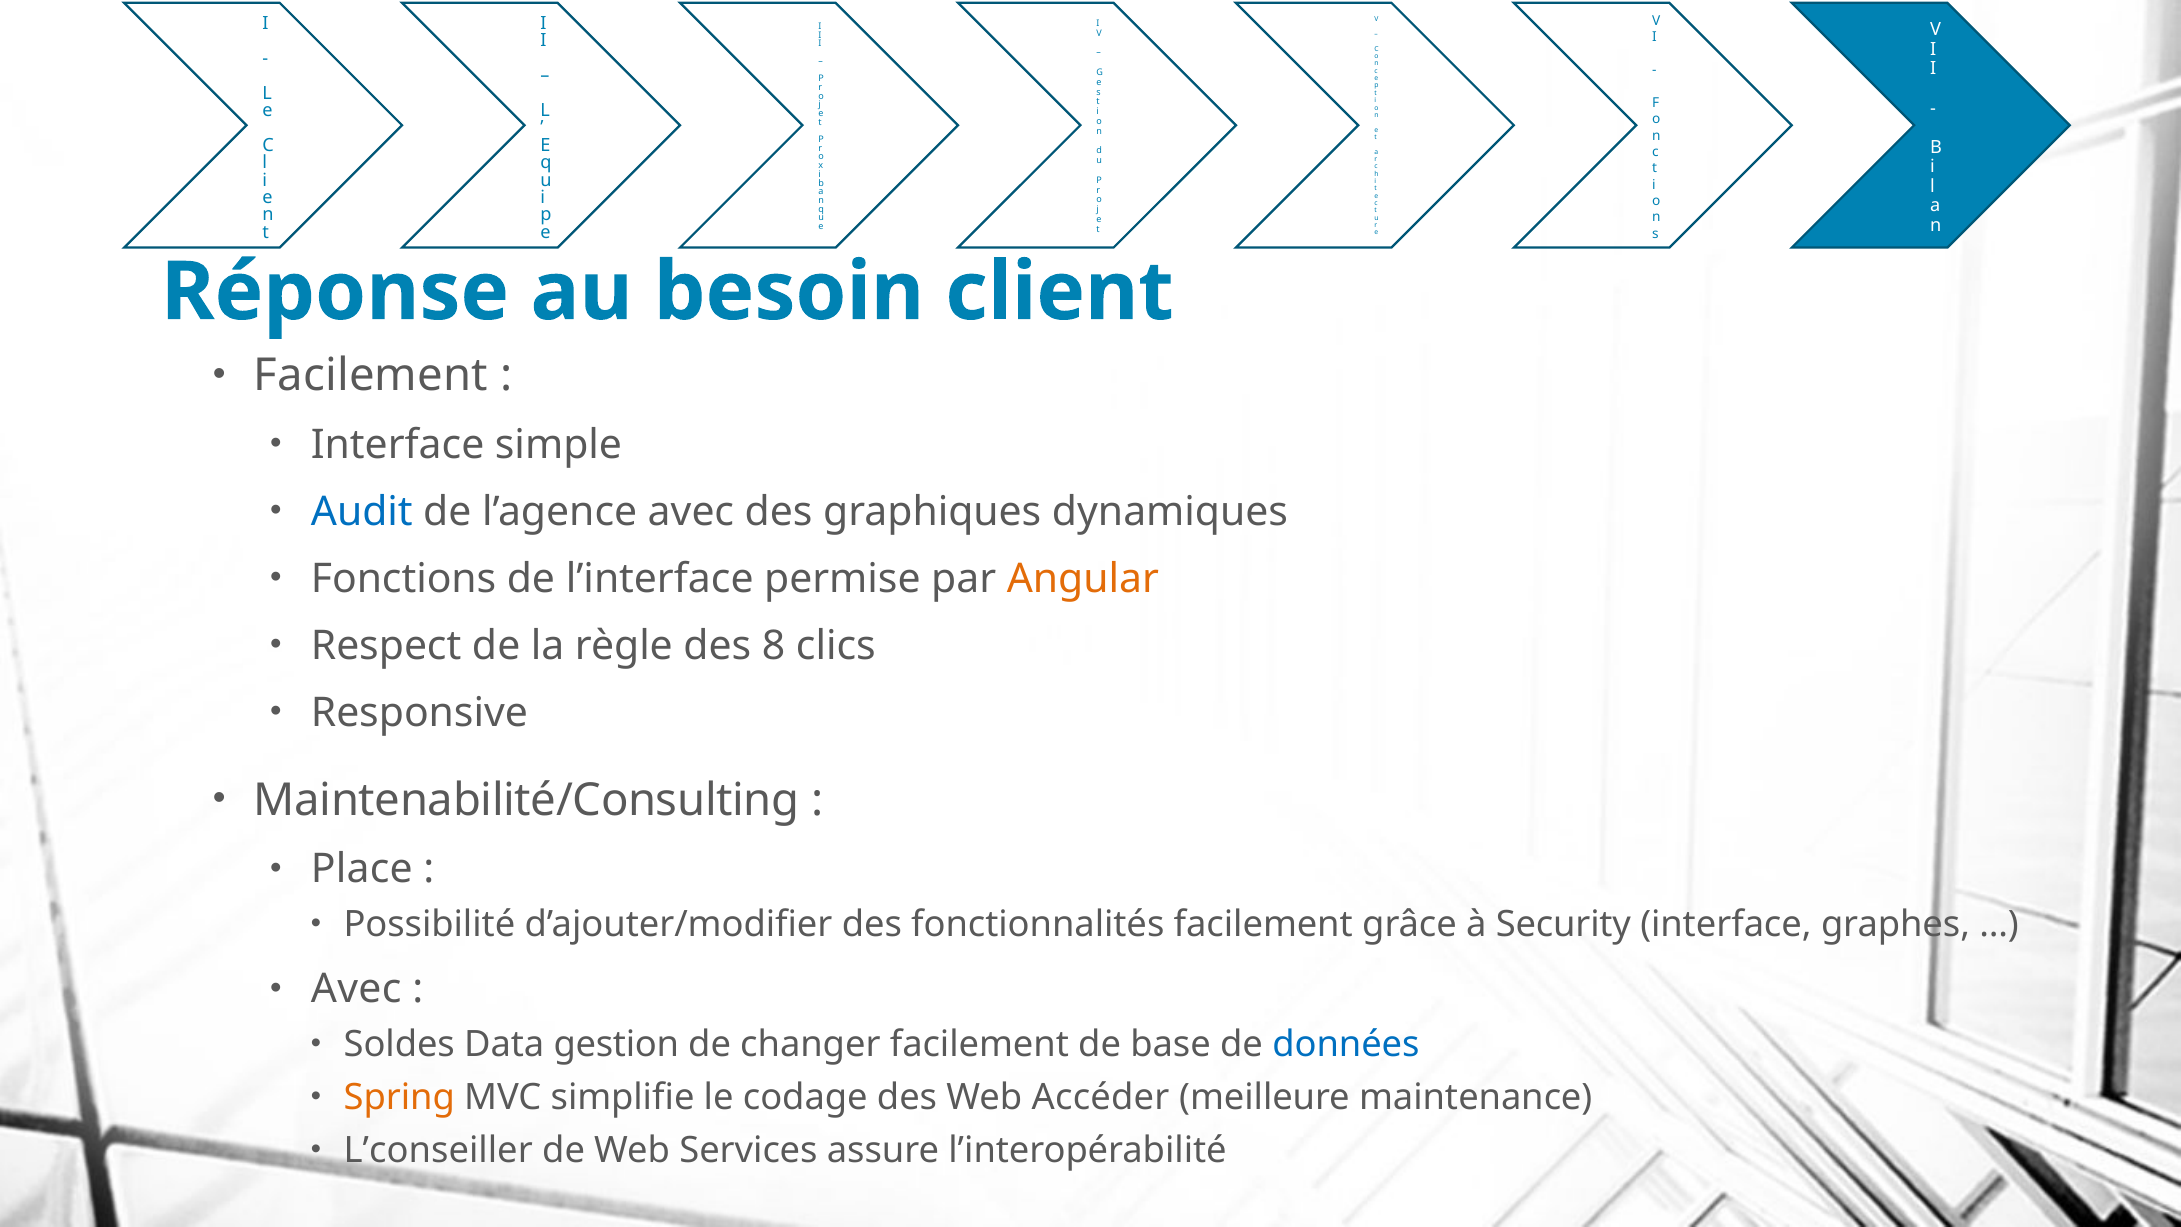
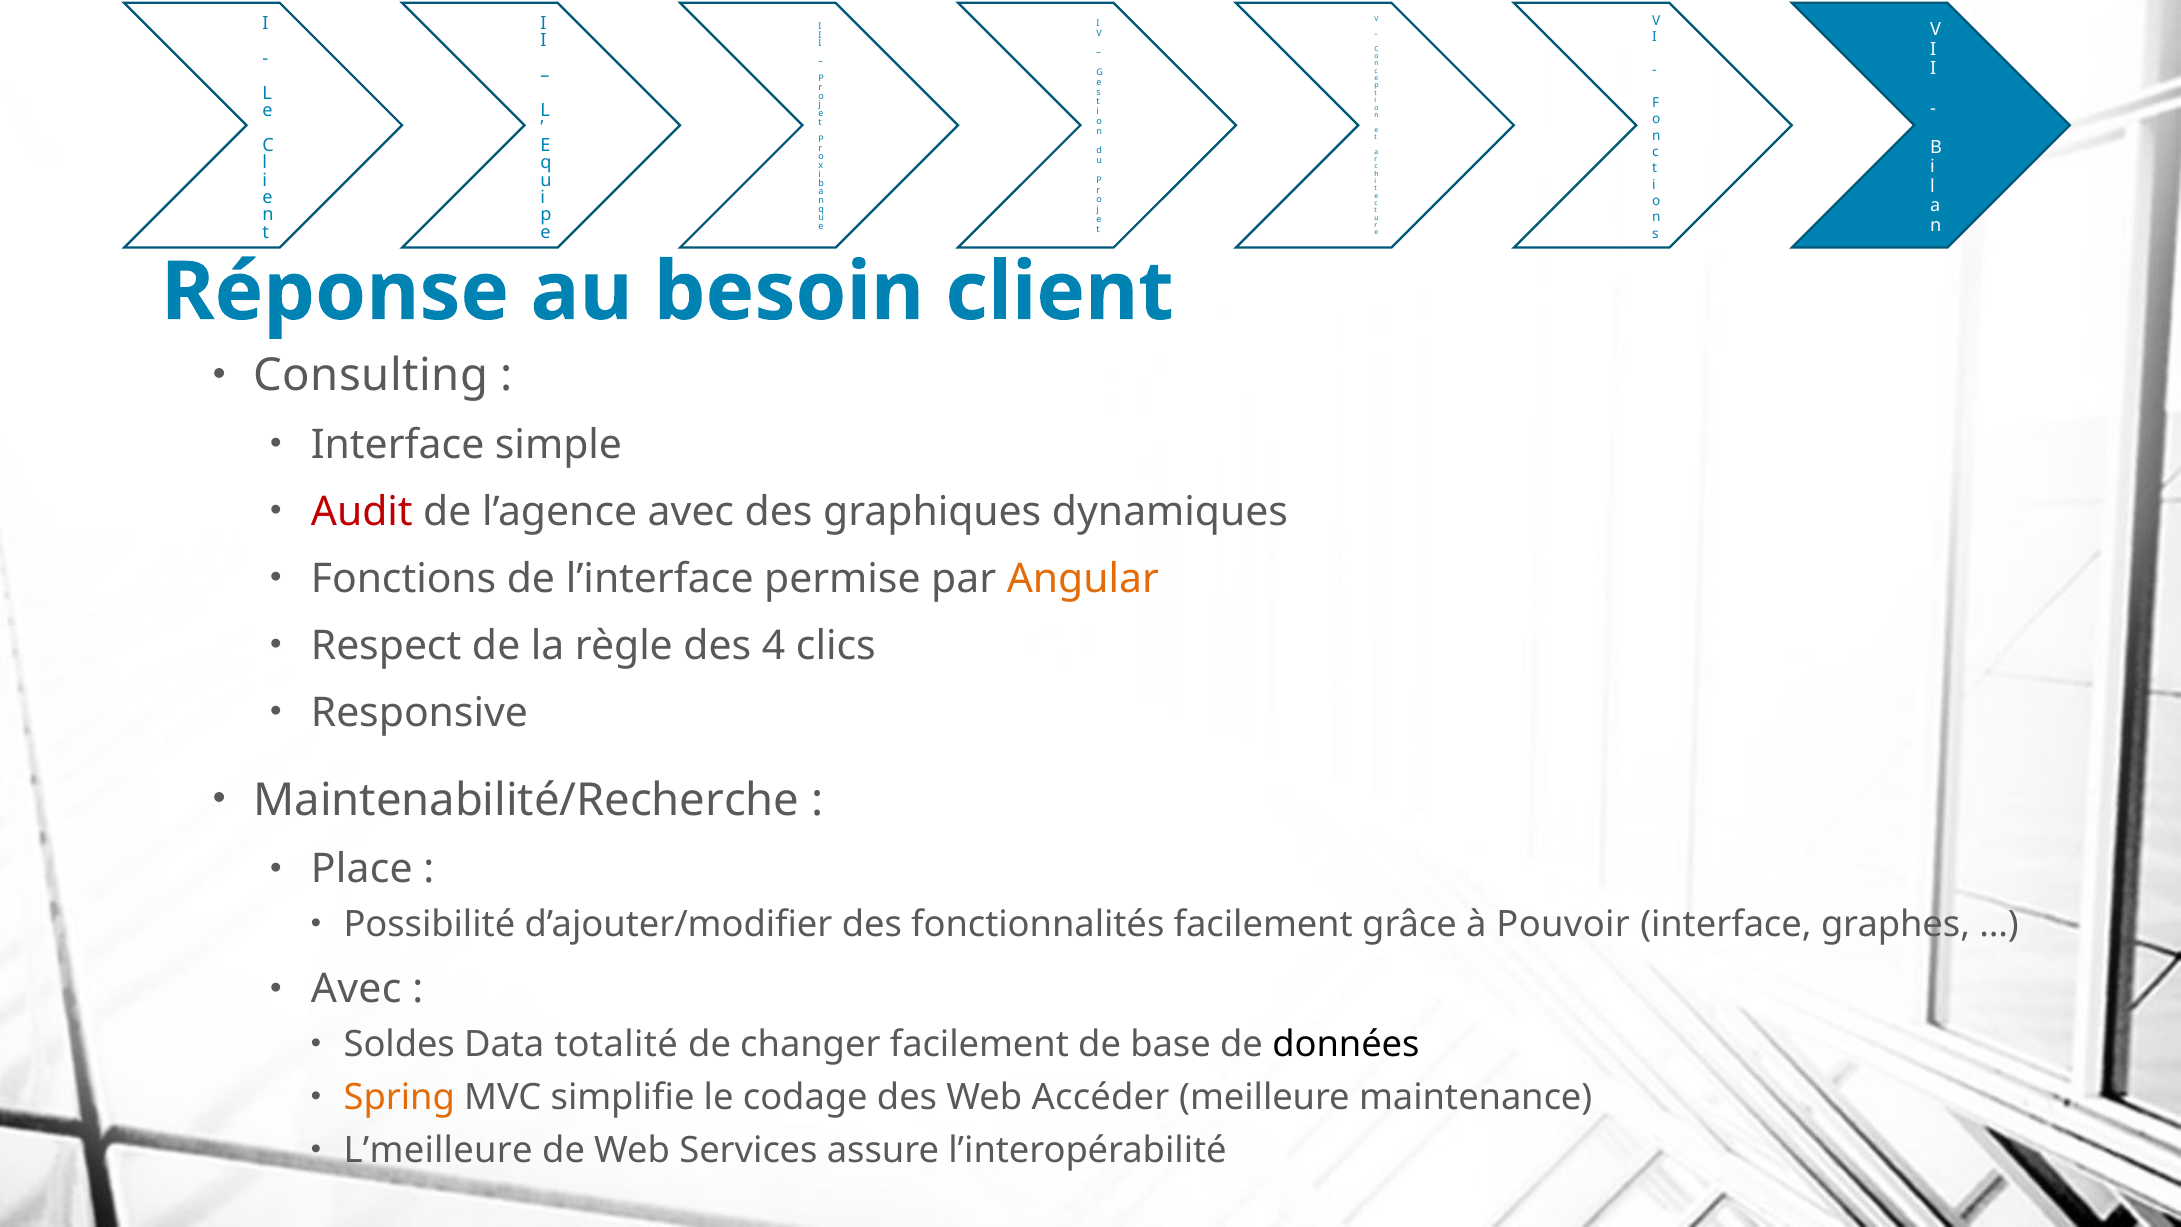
Facilement at (371, 375): Facilement -> Consulting
Audit colour: blue -> red
8: 8 -> 4
Maintenabilité/Consulting: Maintenabilité/Consulting -> Maintenabilité/Recherche
Security: Security -> Pouvoir
gestion: gestion -> totalité
données colour: blue -> black
L’conseiller: L’conseiller -> L’meilleure
